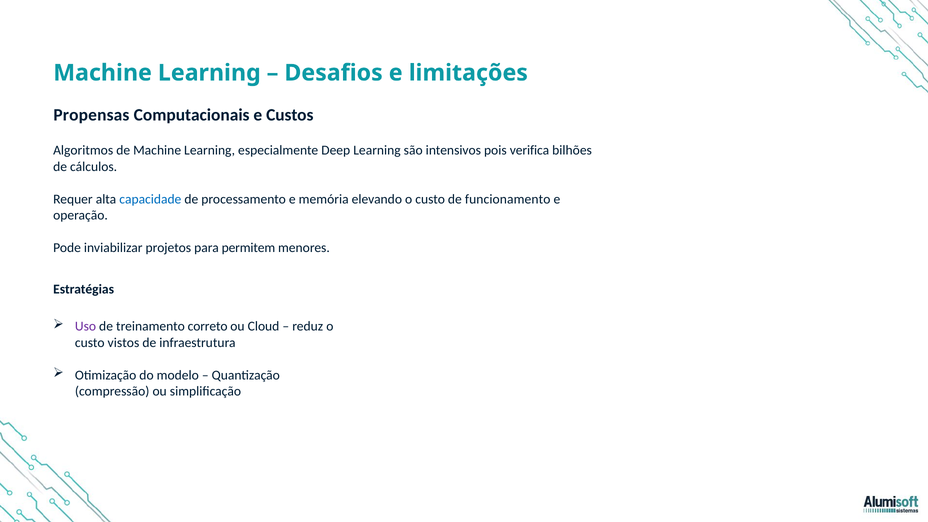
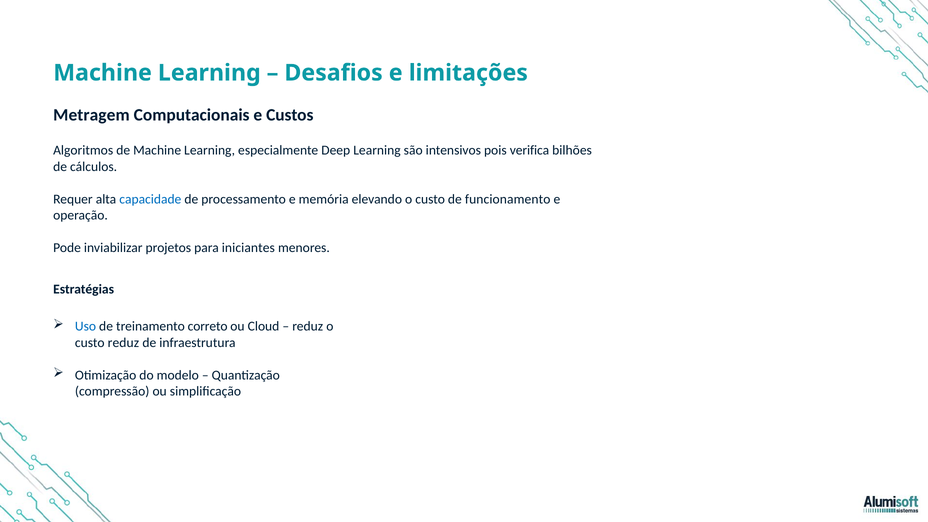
Propensas: Propensas -> Metragem
permitem: permitem -> iniciantes
Uso colour: purple -> blue
custo vistos: vistos -> reduz
